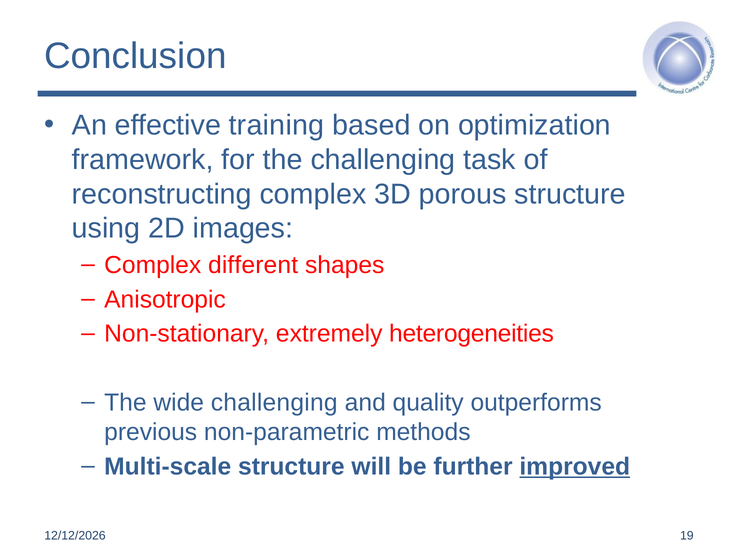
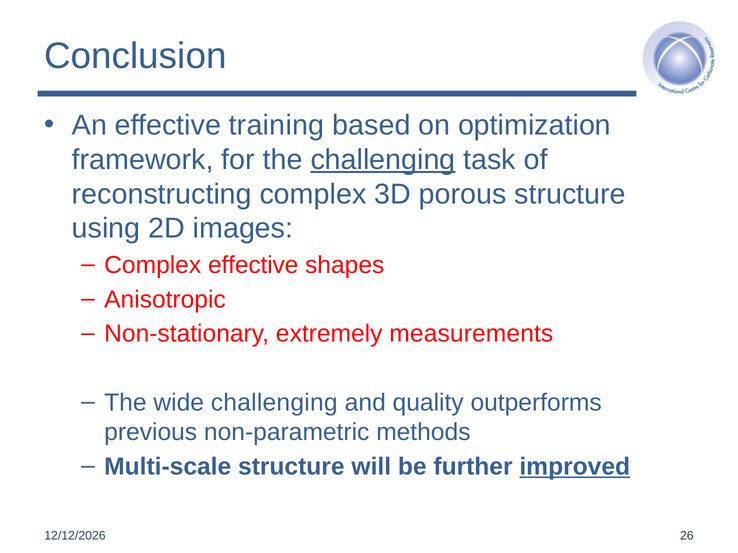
challenging at (383, 160) underline: none -> present
Complex different: different -> effective
heterogeneities: heterogeneities -> measurements
19: 19 -> 26
